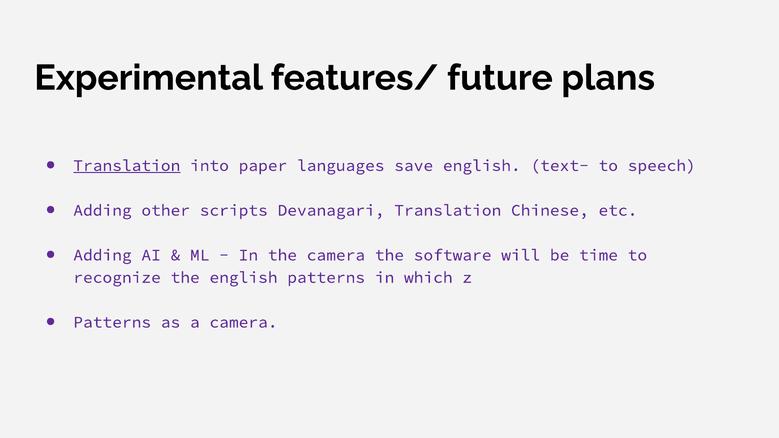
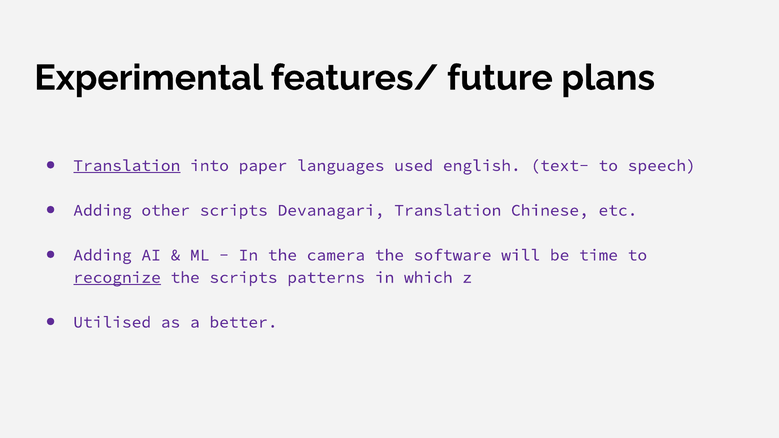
save: save -> used
recognize underline: none -> present
the english: english -> scripts
Patterns at (112, 322): Patterns -> Utilised
a camera: camera -> better
